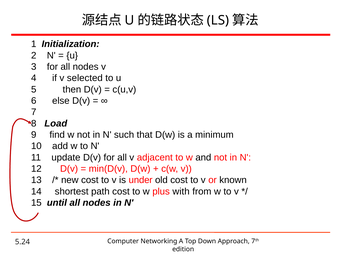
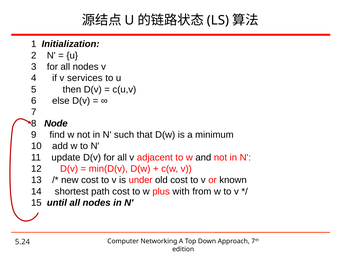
selected: selected -> services
Load: Load -> Node
